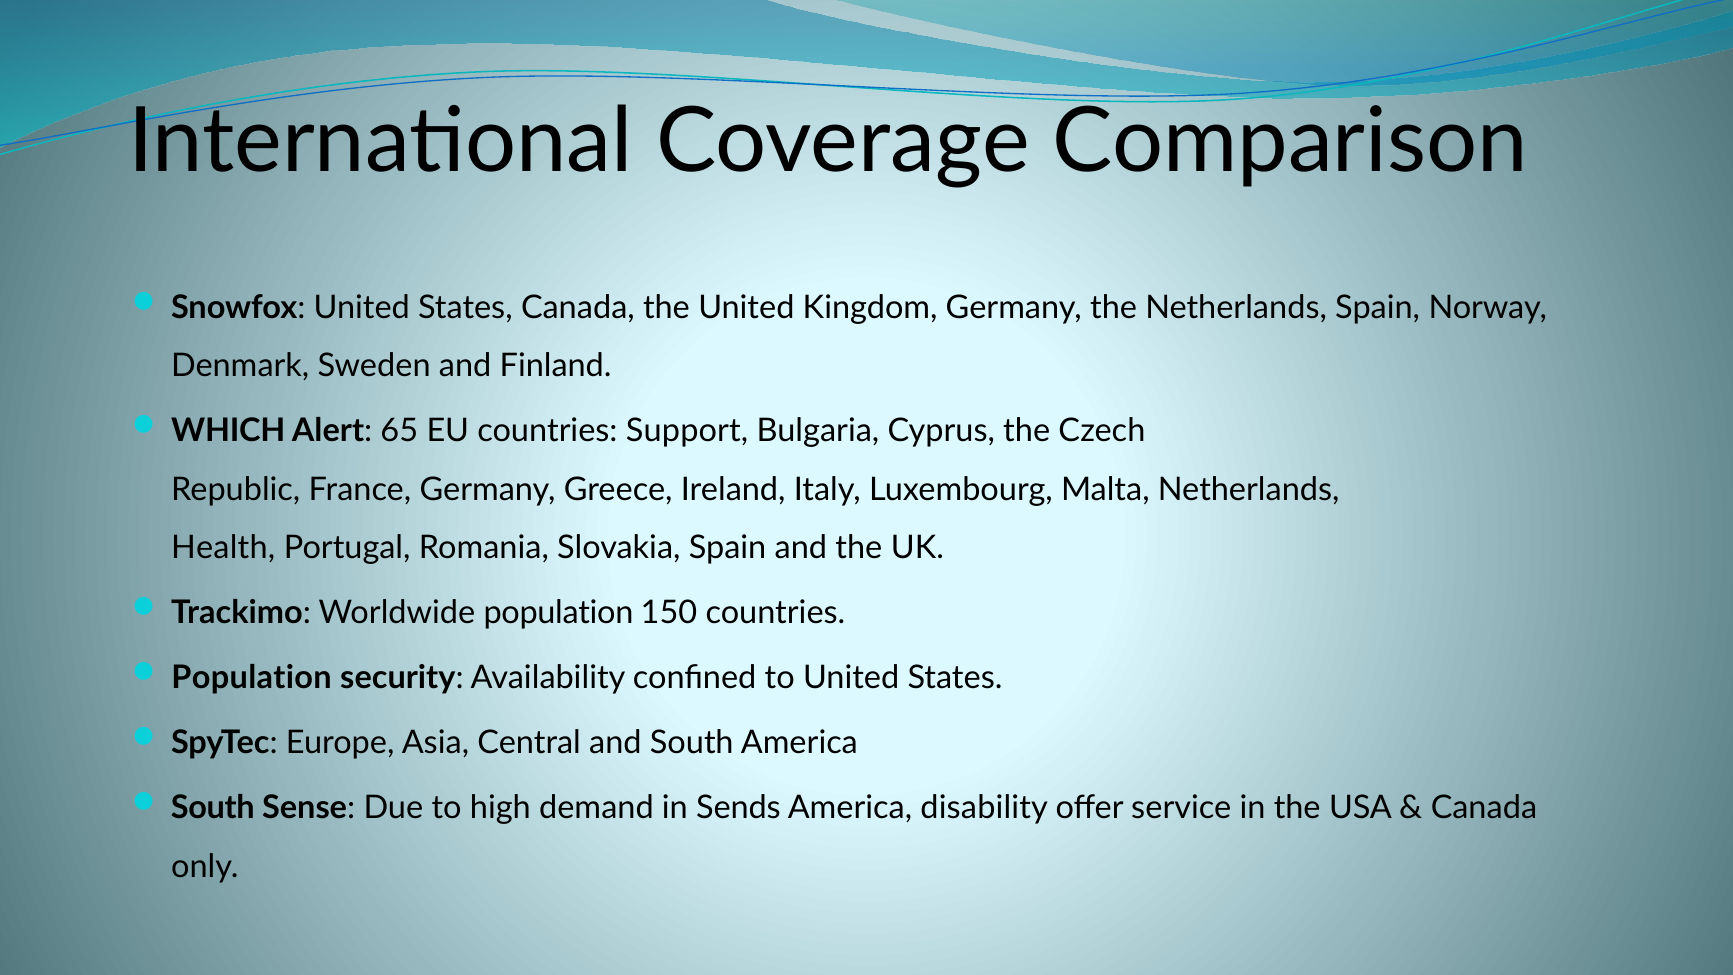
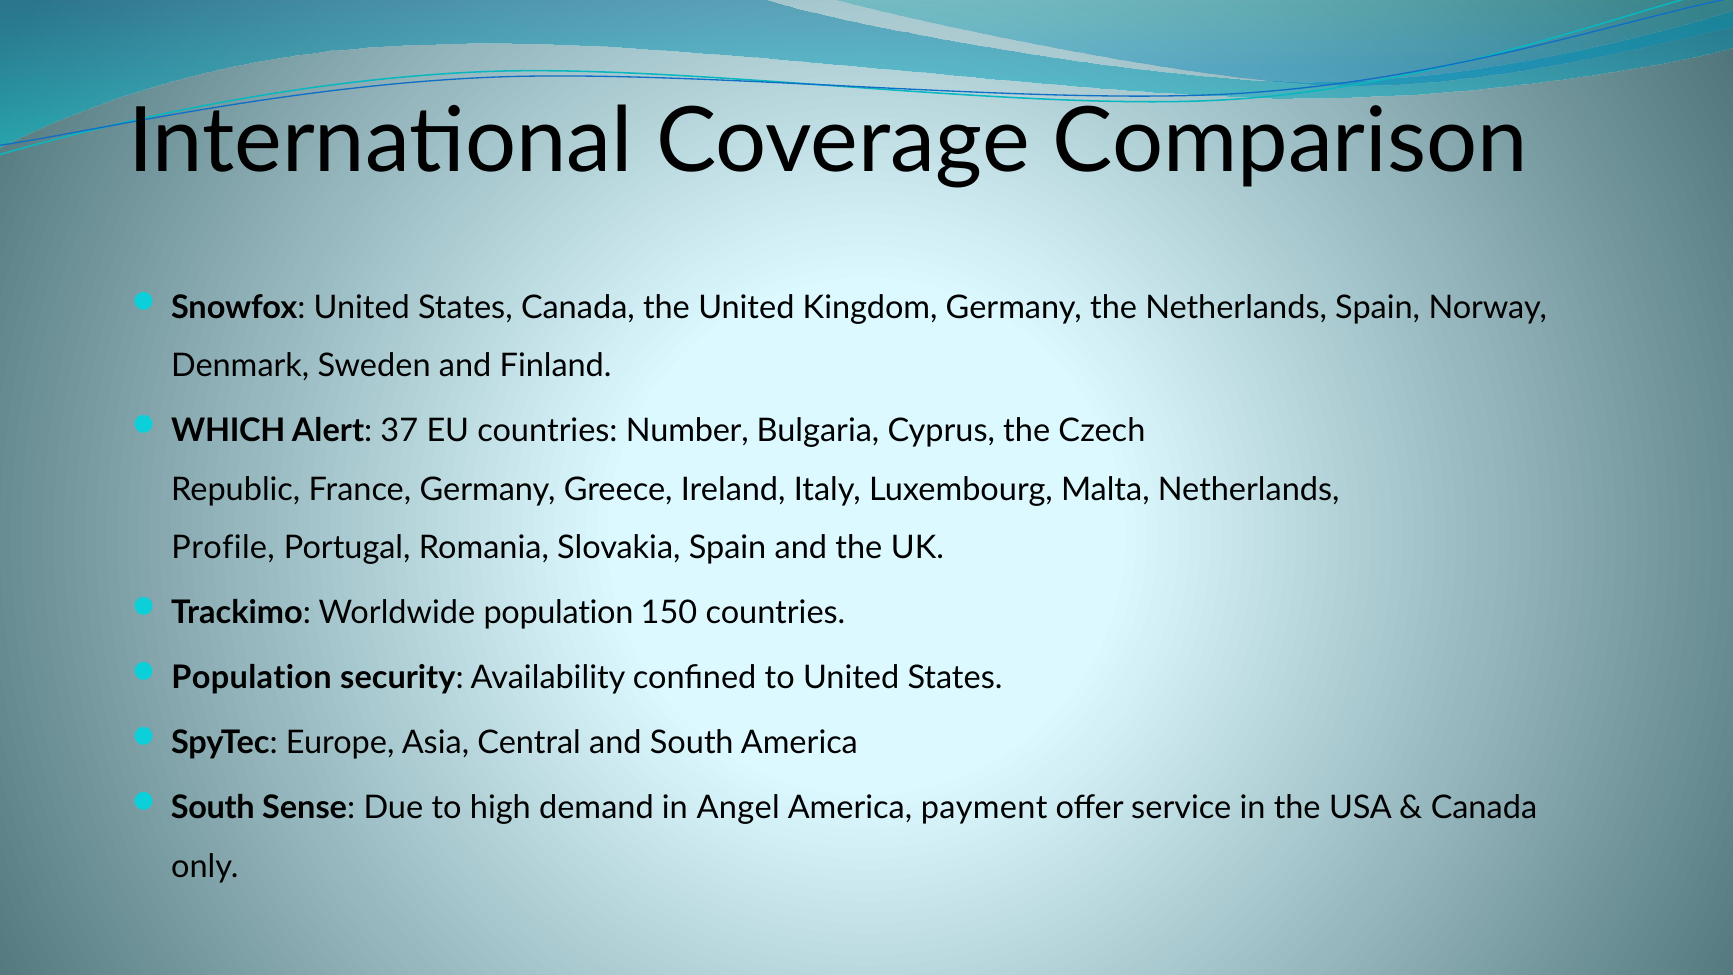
65: 65 -> 37
Support: Support -> Number
Health: Health -> Profile
Sends: Sends -> Angel
disability: disability -> payment
